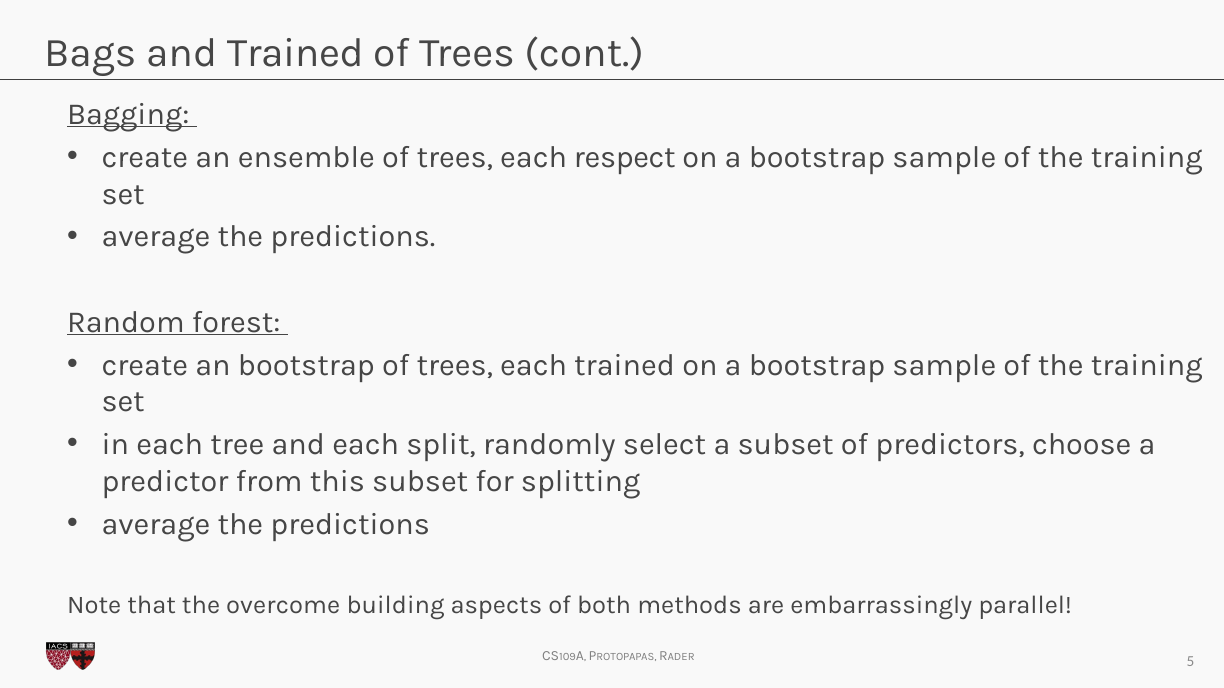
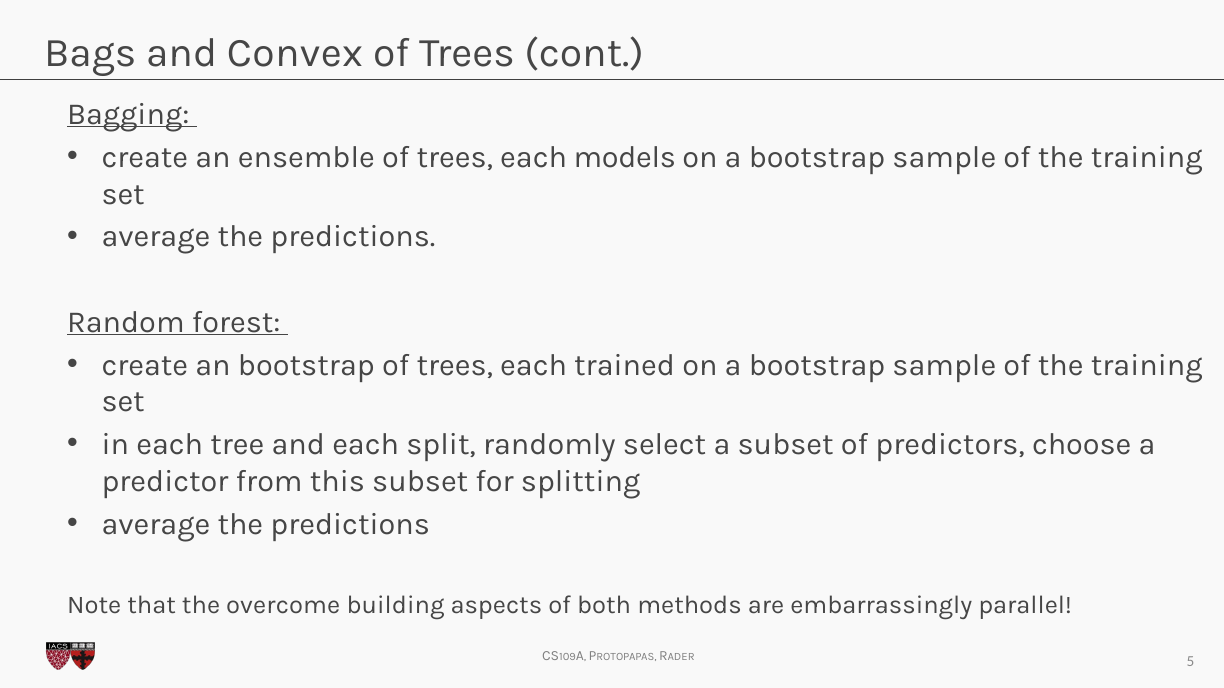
and Trained: Trained -> Convex
respect: respect -> models
